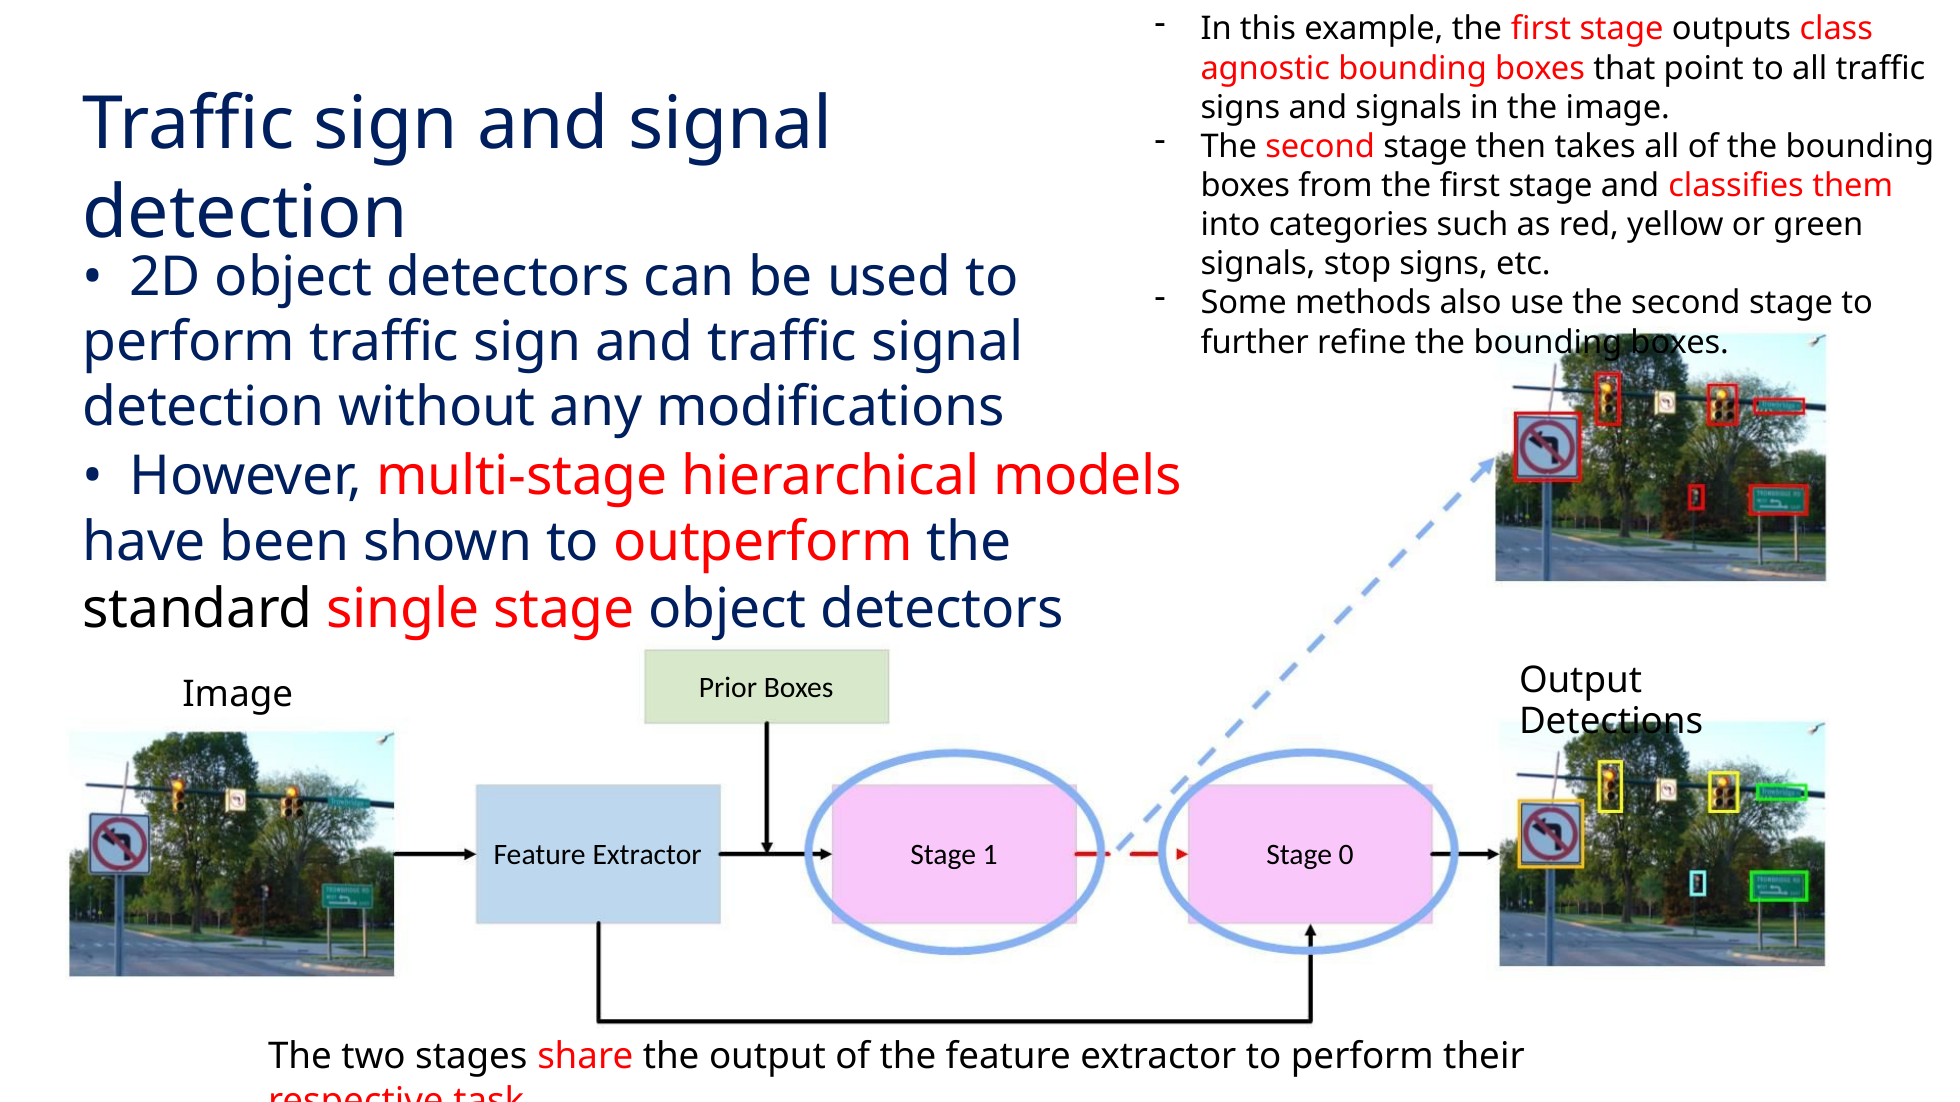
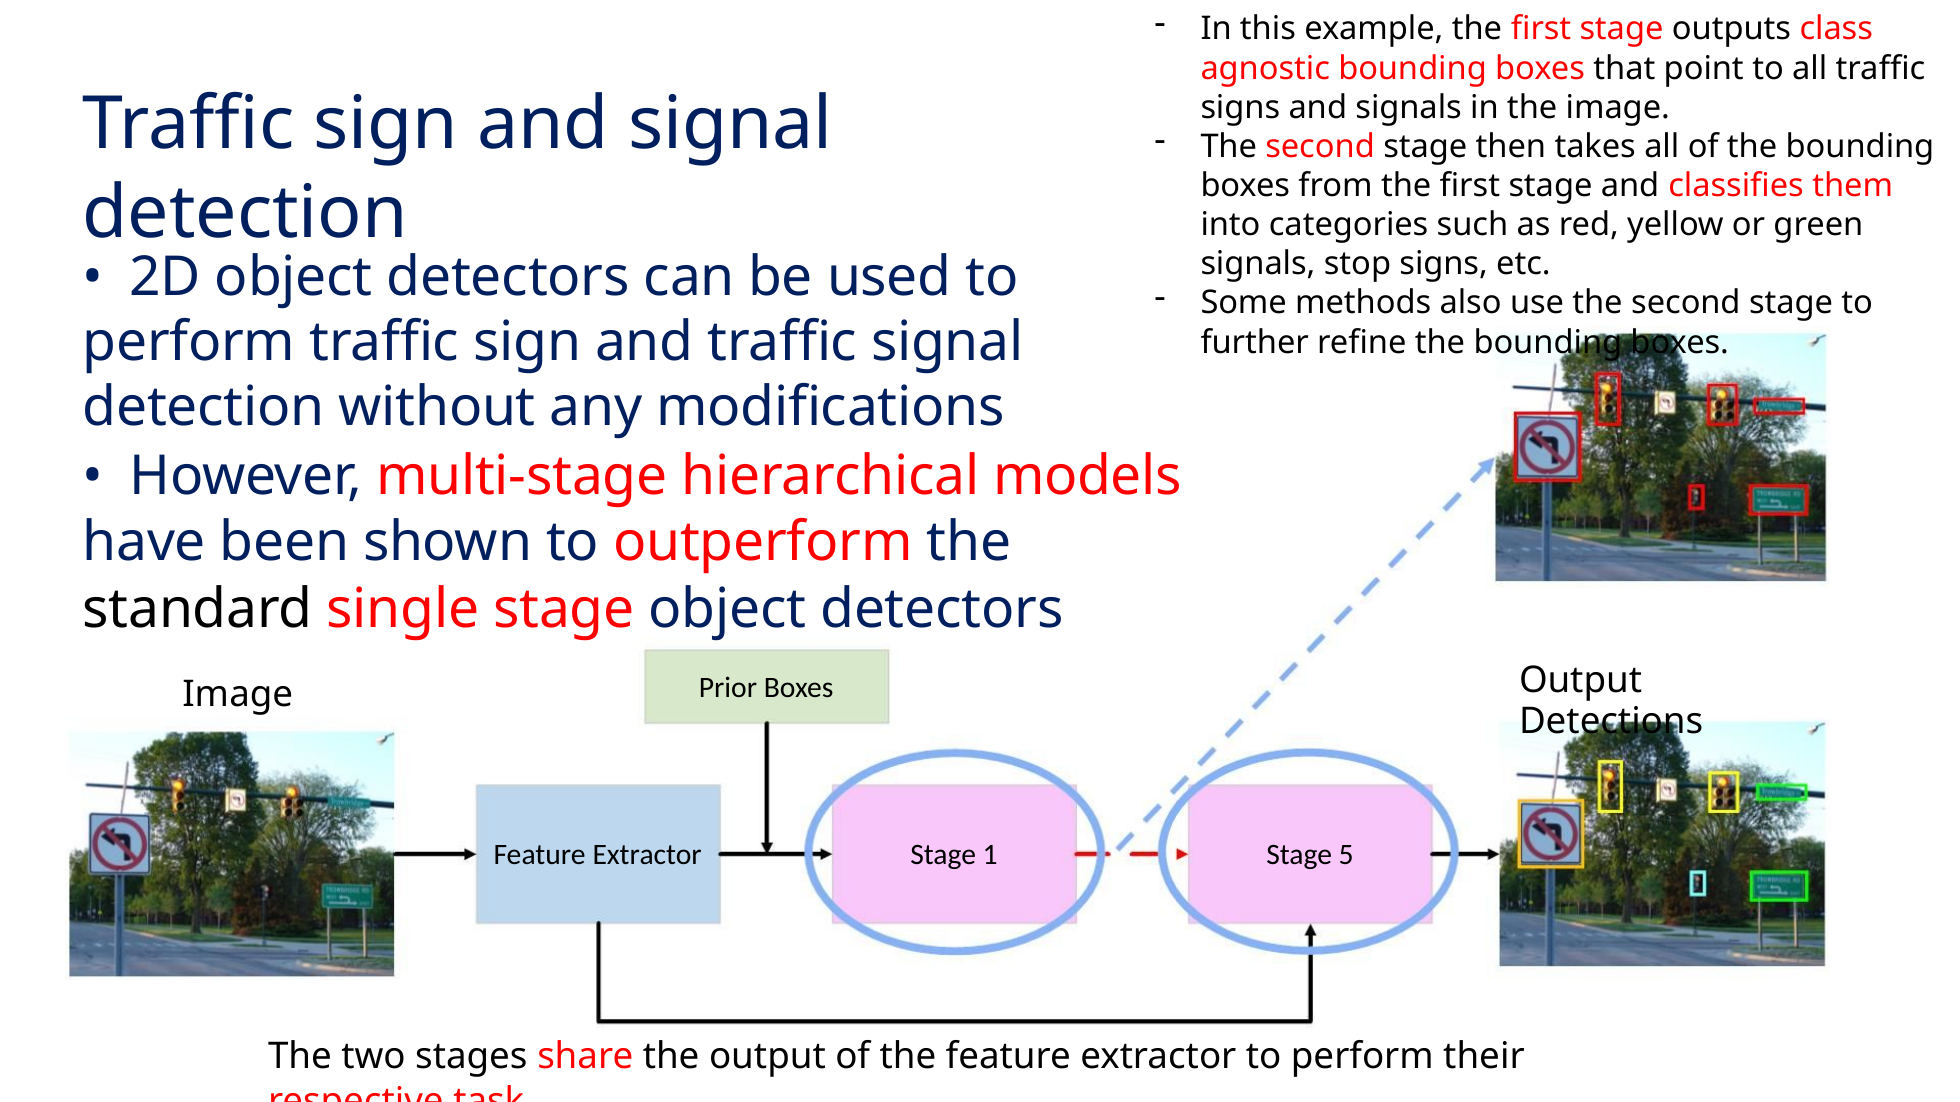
0: 0 -> 5
